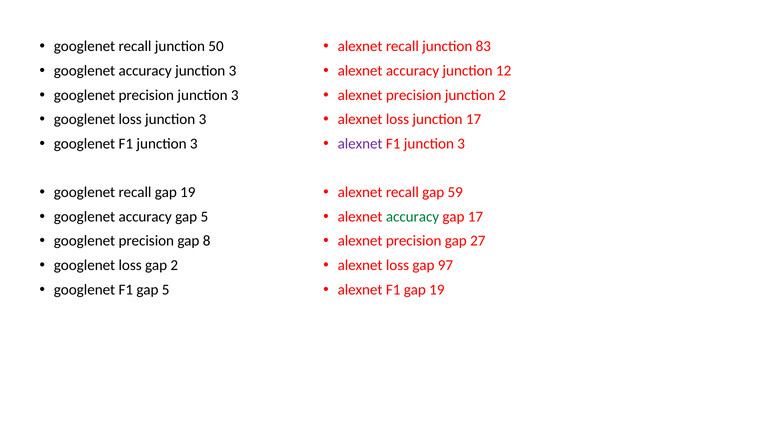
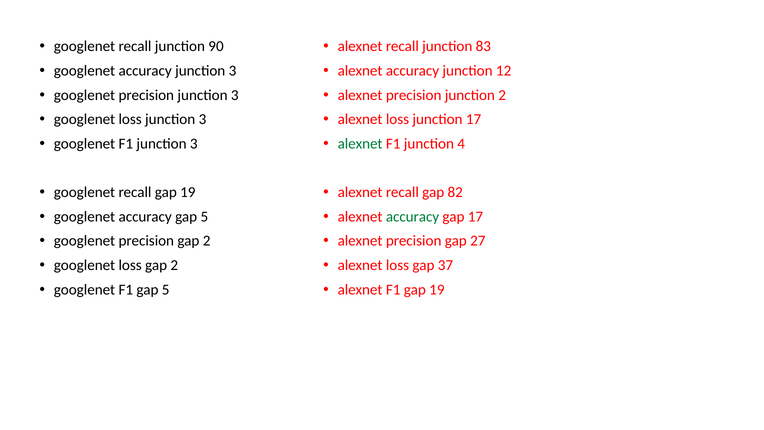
50: 50 -> 90
alexnet at (360, 144) colour: purple -> green
3 at (461, 144): 3 -> 4
59: 59 -> 82
precision gap 8: 8 -> 2
97: 97 -> 37
